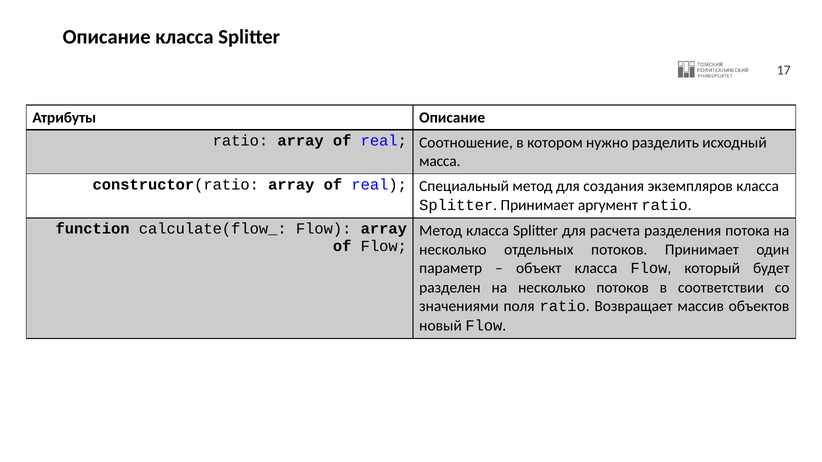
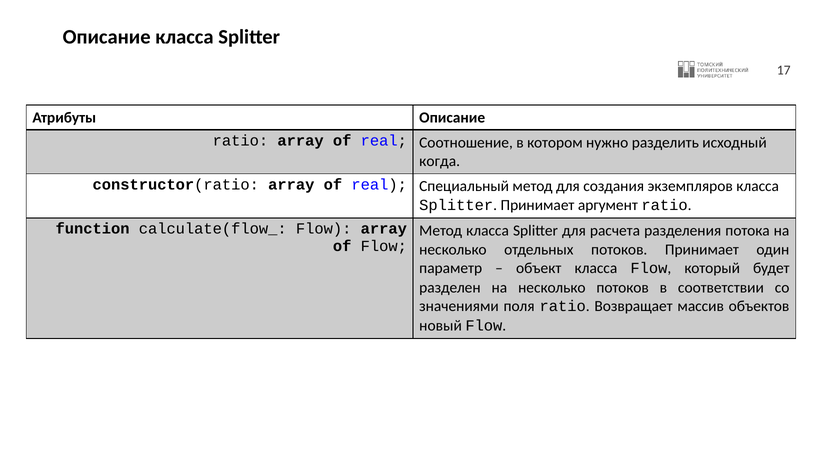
масса: масса -> когда
